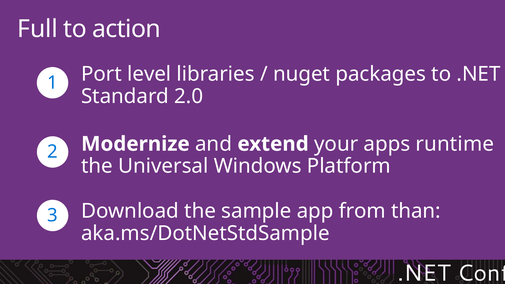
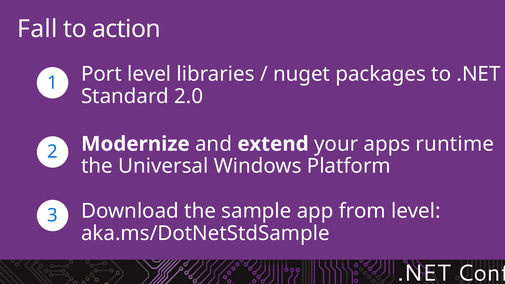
Full: Full -> Fall
from than: than -> level
